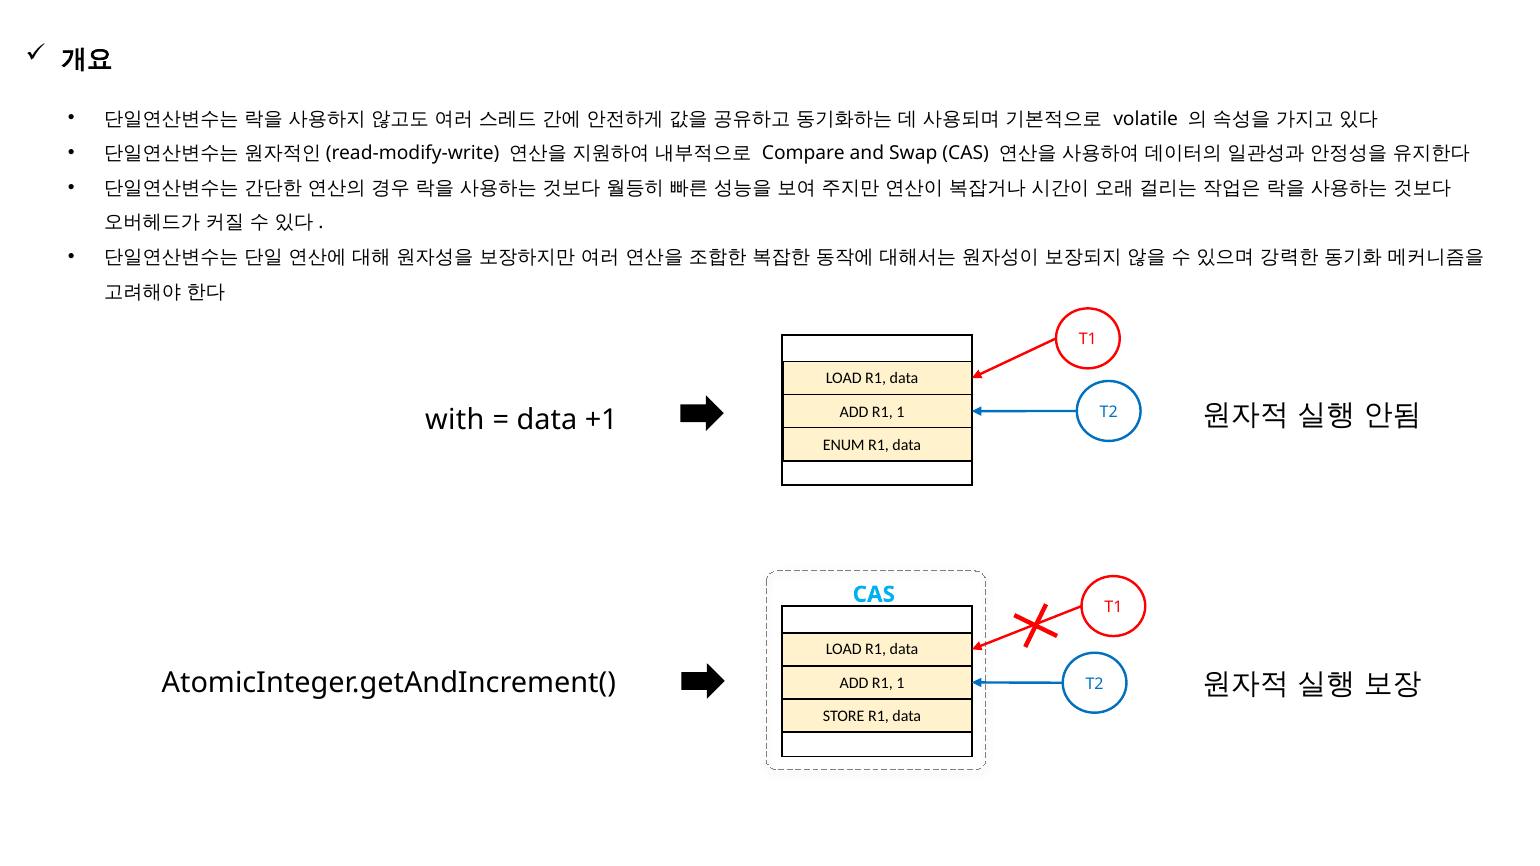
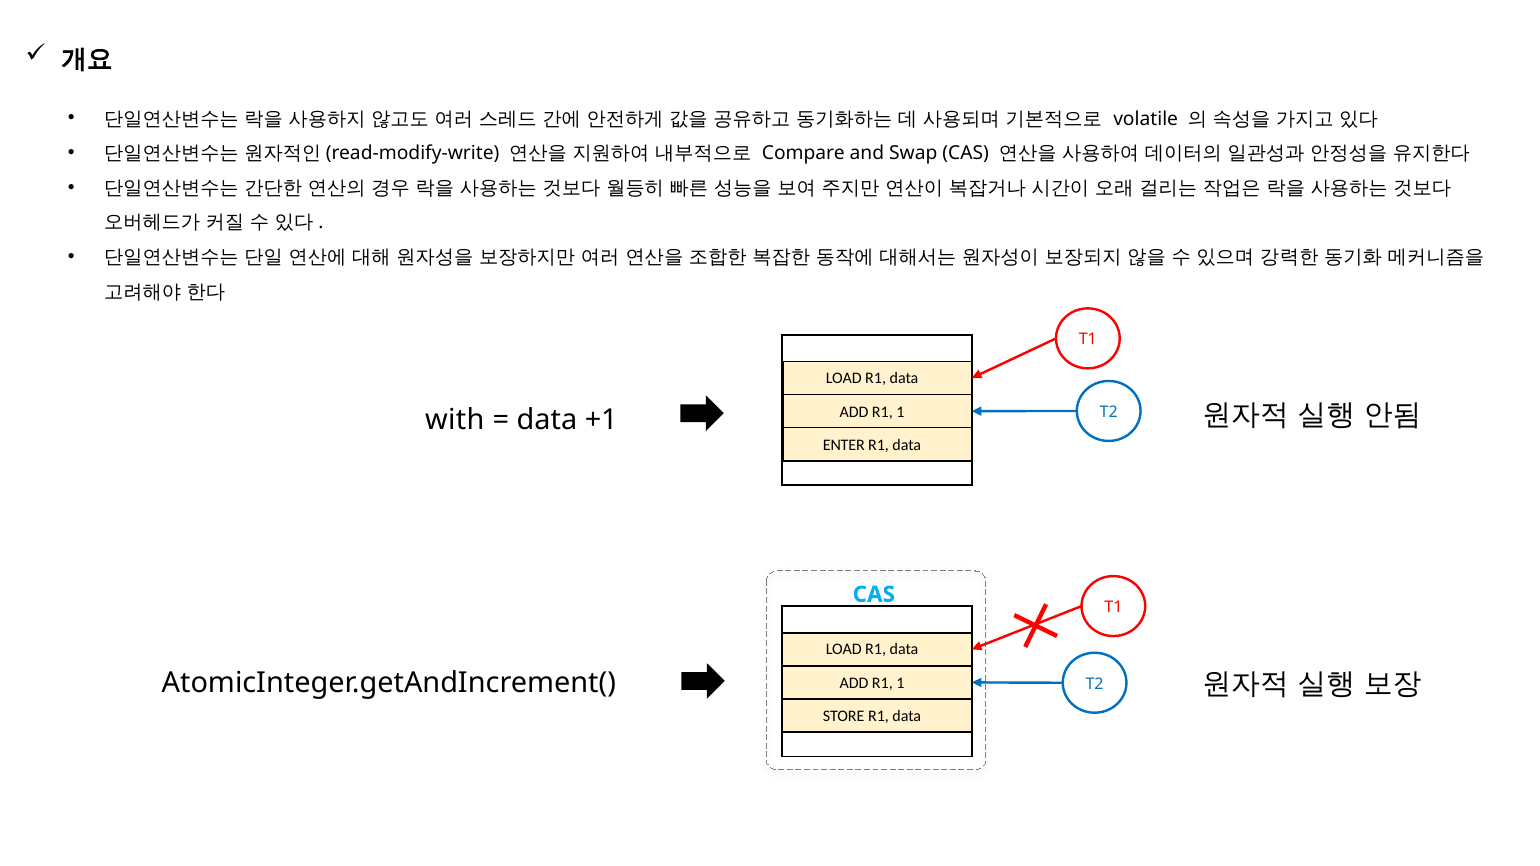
ENUM: ENUM -> ENTER
